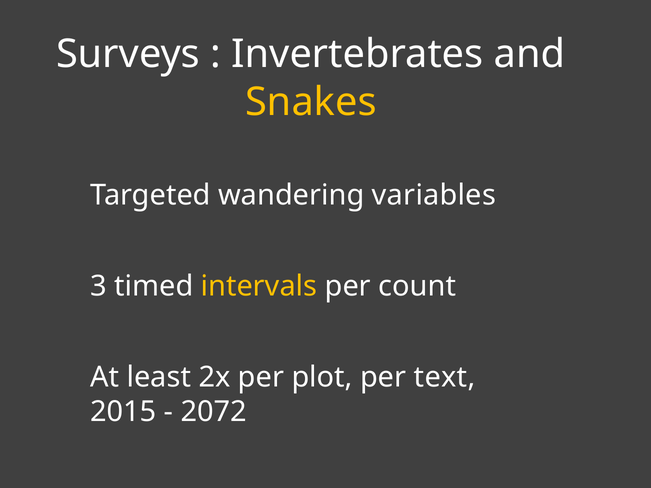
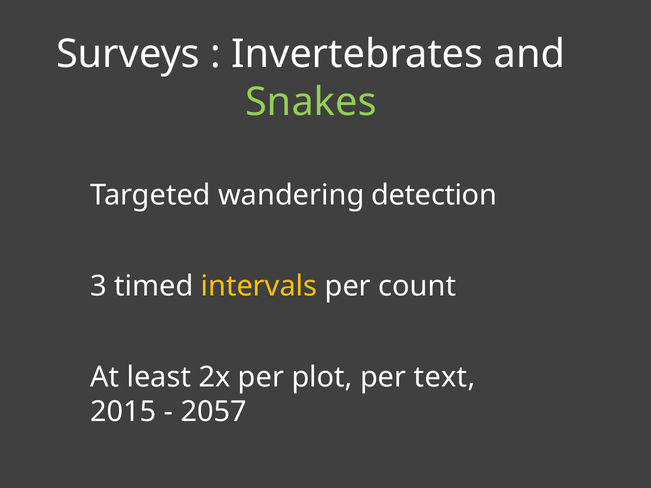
Snakes colour: yellow -> light green
variables: variables -> detection
2072: 2072 -> 2057
